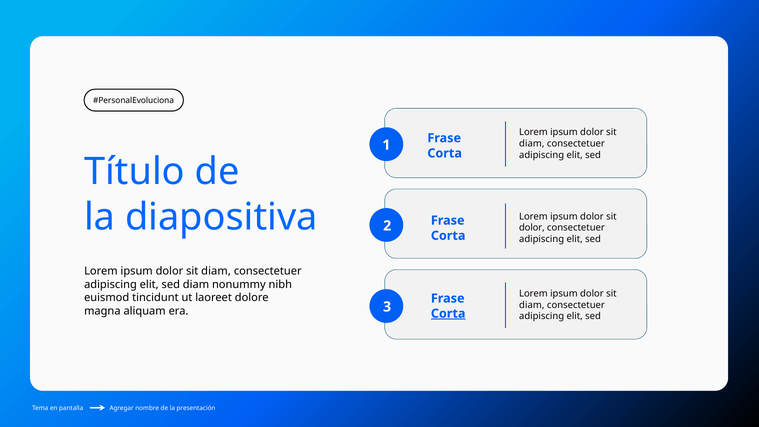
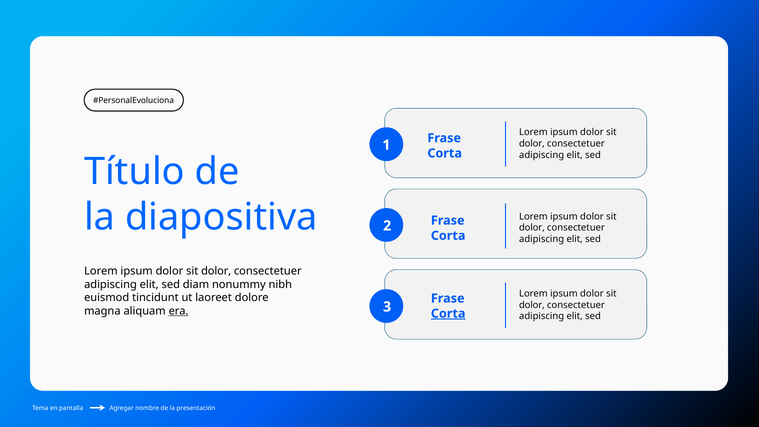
diam at (532, 143): diam -> dolor
diam at (216, 271): diam -> dolor
diam at (532, 305): diam -> dolor
era underline: none -> present
